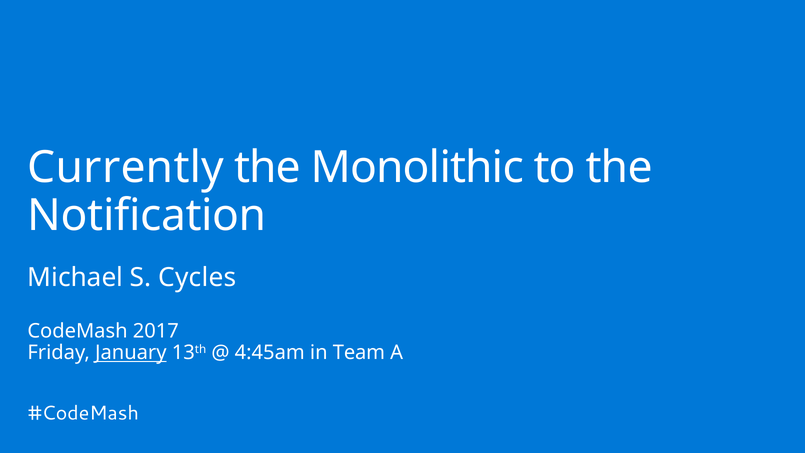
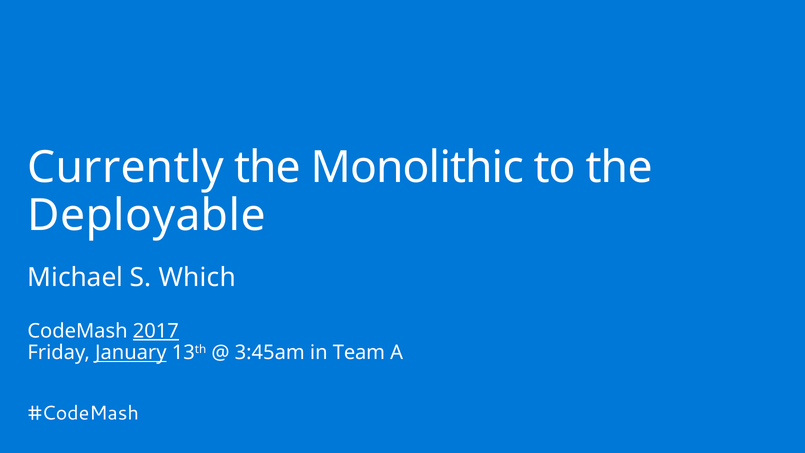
Notification: Notification -> Deployable
Cycles: Cycles -> Which
2017 underline: none -> present
4:45am: 4:45am -> 3:45am
